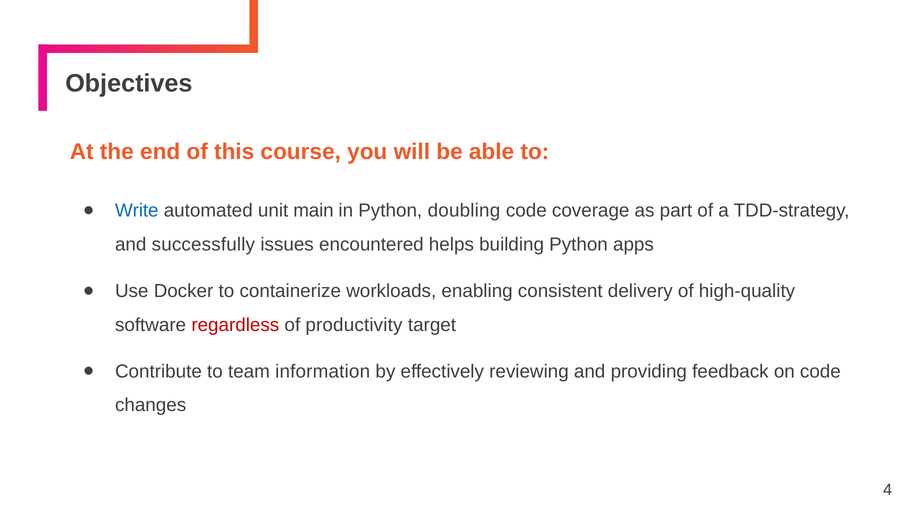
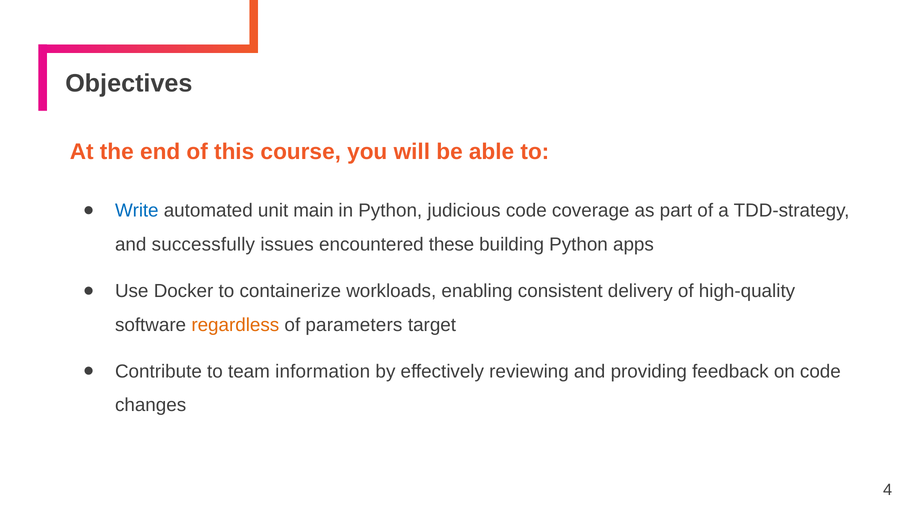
doubling: doubling -> judicious
helps: helps -> these
regardless colour: red -> orange
productivity: productivity -> parameters
